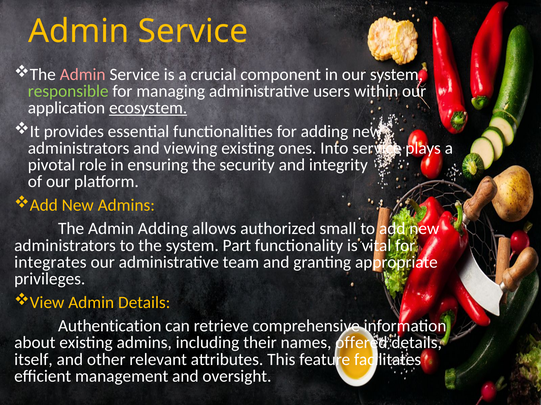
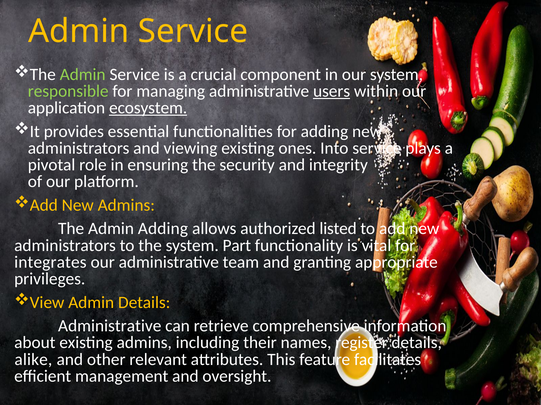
Admin at (83, 74) colour: pink -> light green
users underline: none -> present
small: small -> listed
Authentication at (110, 326): Authentication -> Administrative
offered: offered -> register
itself: itself -> alike
